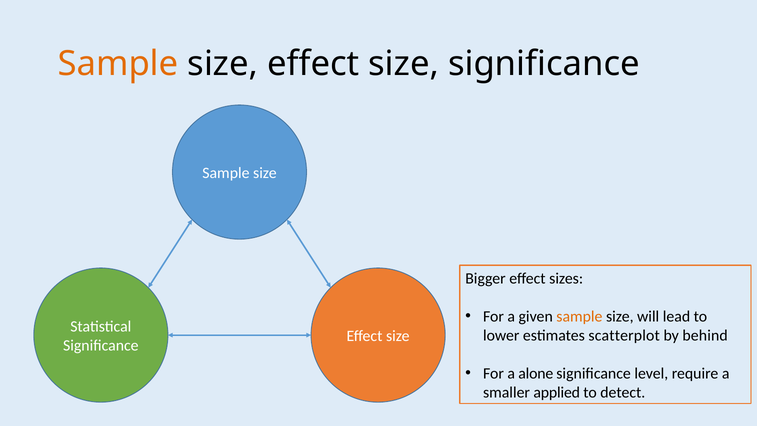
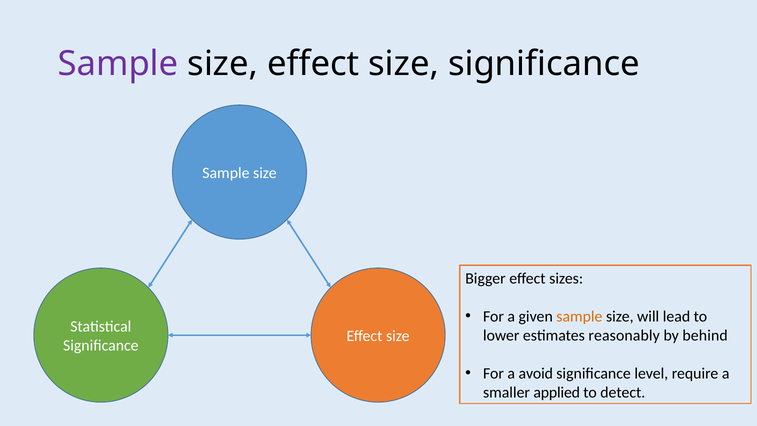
Sample at (118, 64) colour: orange -> purple
scatterplot: scatterplot -> reasonably
alone: alone -> avoid
